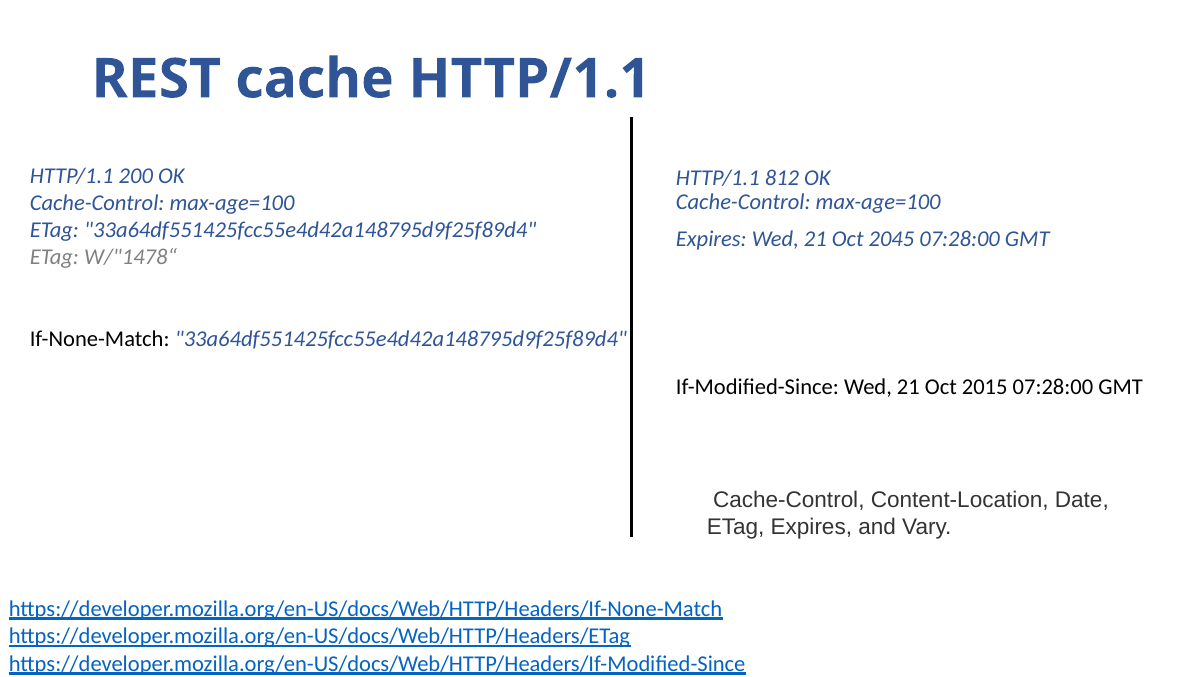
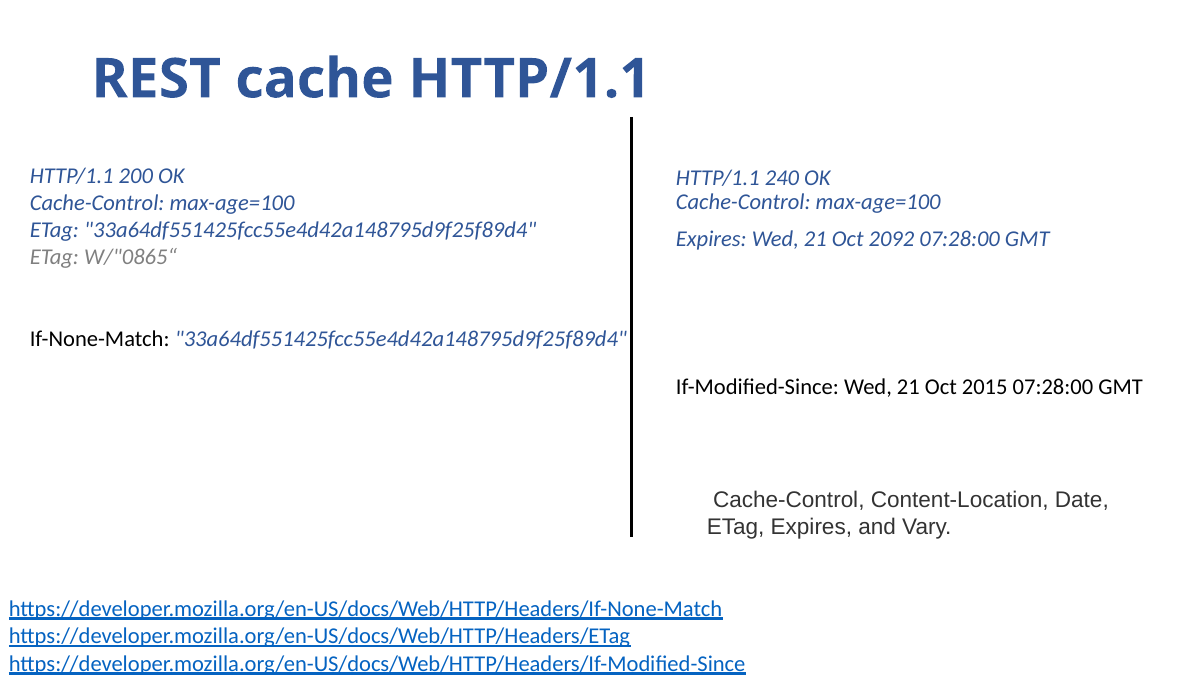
812: 812 -> 240
2045: 2045 -> 2092
W/"1478“: W/"1478“ -> W/"0865“
